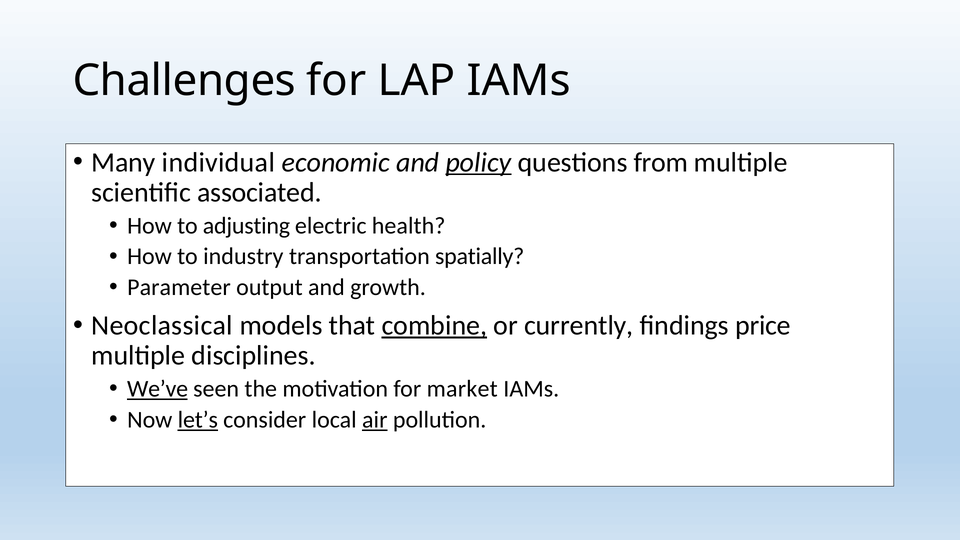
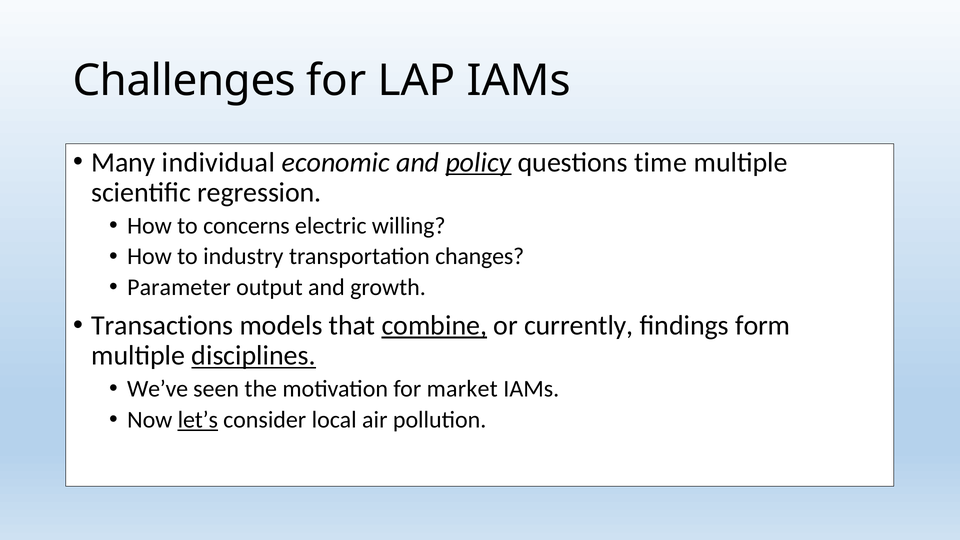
from: from -> time
associated: associated -> regression
adjusting: adjusting -> concerns
health: health -> willing
spatially: spatially -> changes
Neoclassical: Neoclassical -> Transactions
price: price -> form
disciplines underline: none -> present
We’ve underline: present -> none
air underline: present -> none
